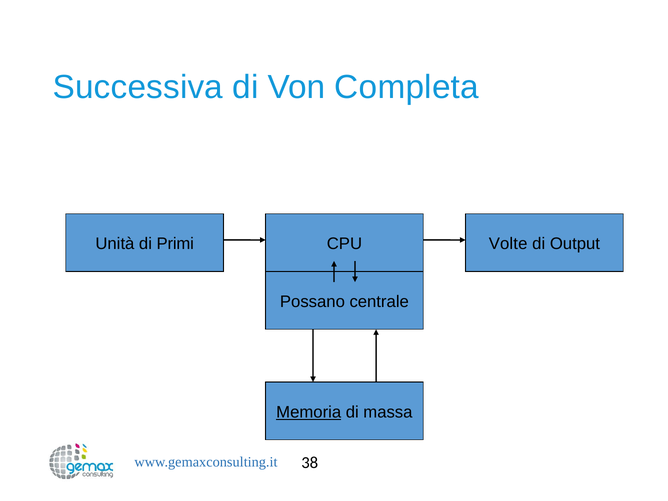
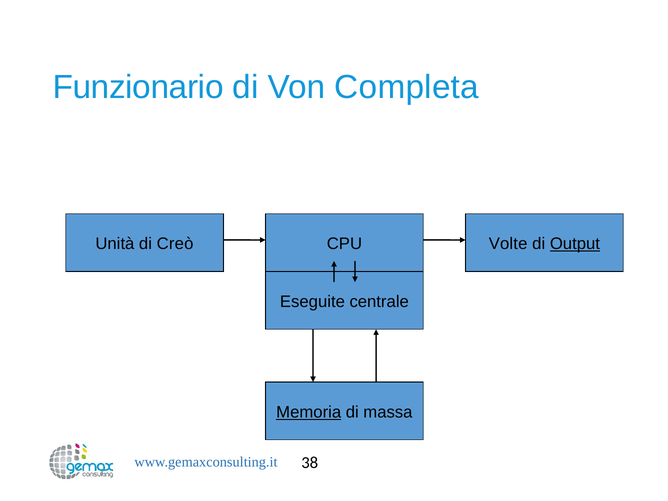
Successiva: Successiva -> Funzionario
Primi: Primi -> Creò
Output underline: none -> present
Possano: Possano -> Eseguite
